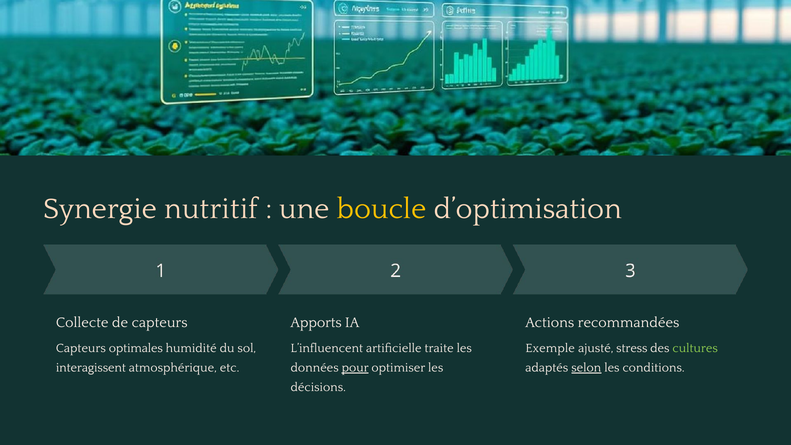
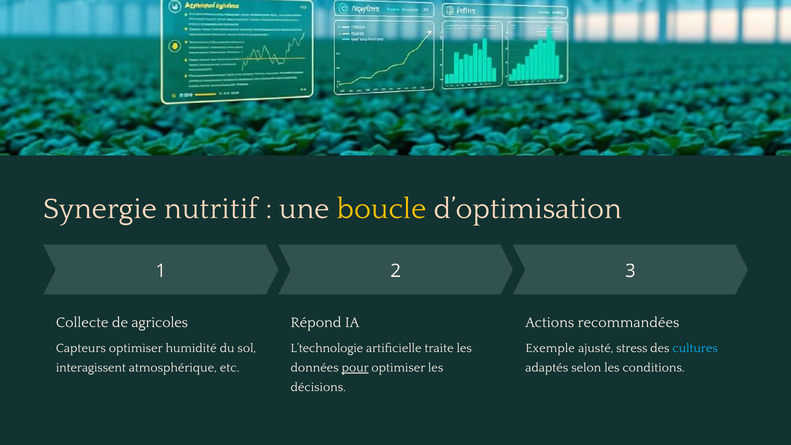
de capteurs: capteurs -> agricoles
Apports: Apports -> Répond
Capteurs optimales: optimales -> optimiser
L’influencent: L’influencent -> L’technologie
cultures colour: light green -> light blue
selon underline: present -> none
